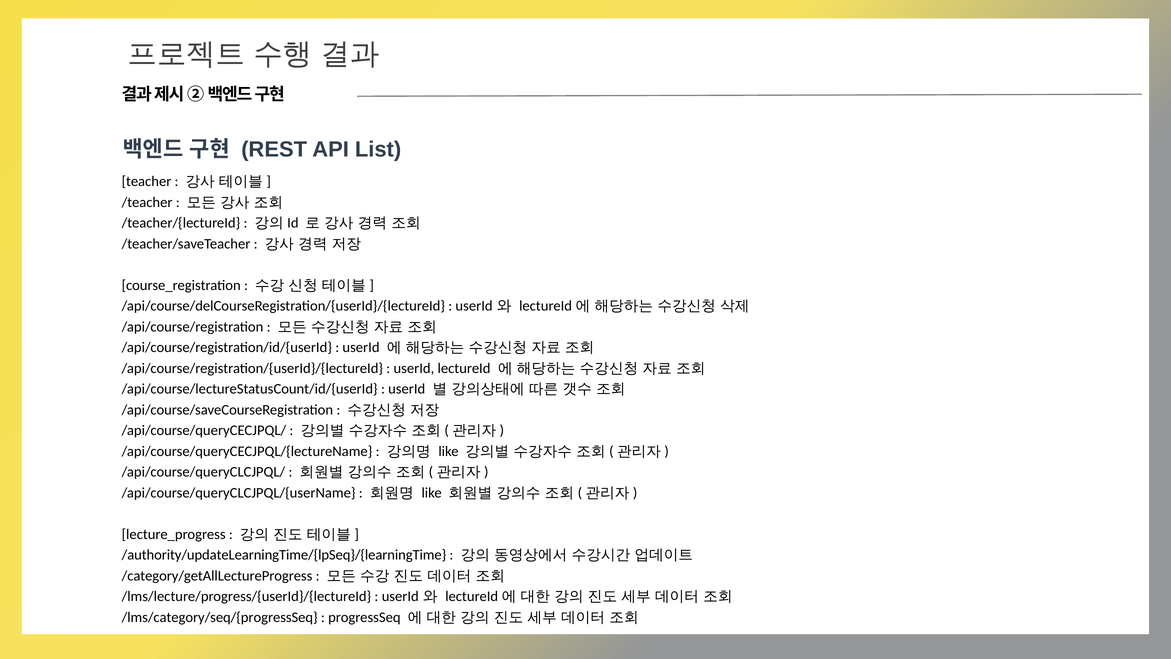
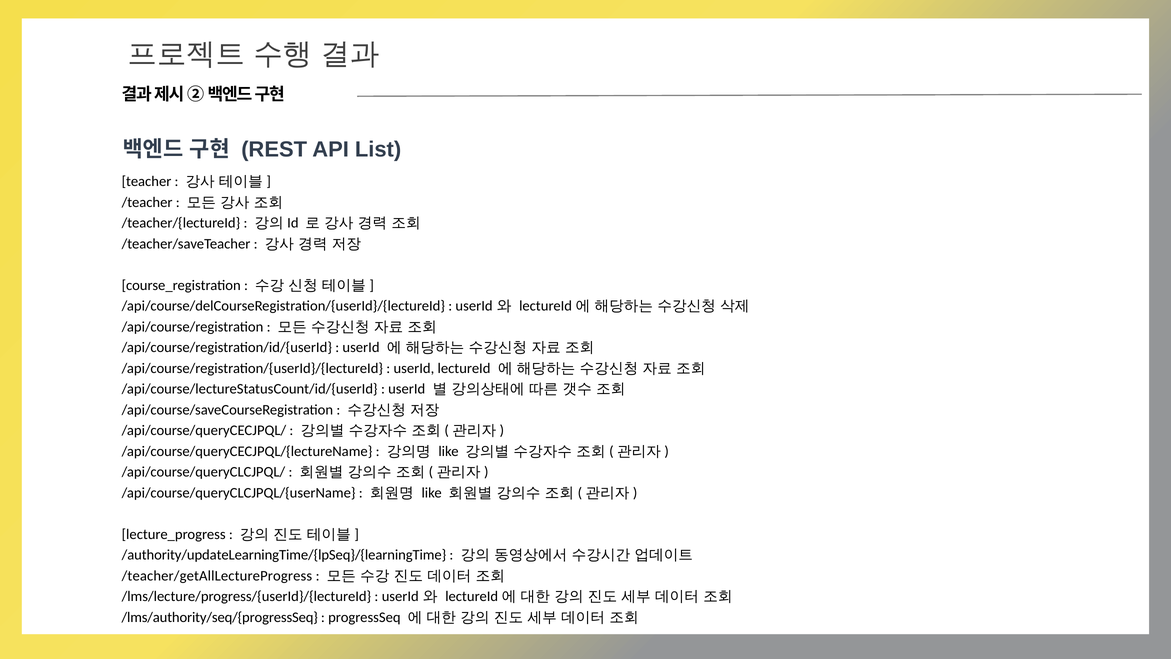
/category/getAllLectureProgress: /category/getAllLectureProgress -> /teacher/getAllLectureProgress
/lms/category/seq/{progressSeq: /lms/category/seq/{progressSeq -> /lms/authority/seq/{progressSeq
